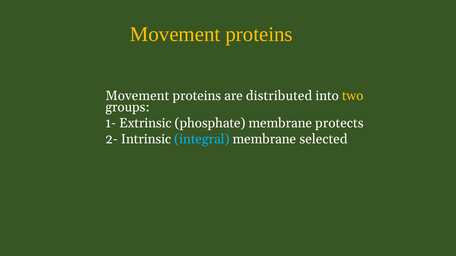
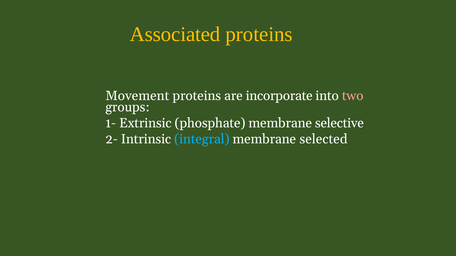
Movement at (175, 34): Movement -> Associated
distributed: distributed -> incorporate
two colour: yellow -> pink
protects: protects -> selective
